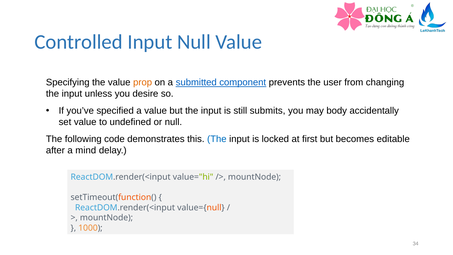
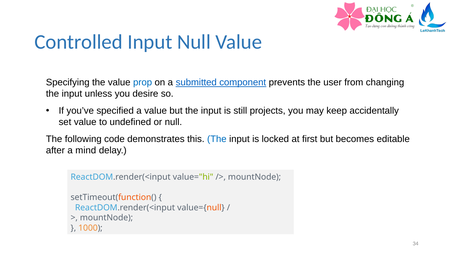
prop colour: orange -> blue
submits: submits -> projects
body: body -> keep
